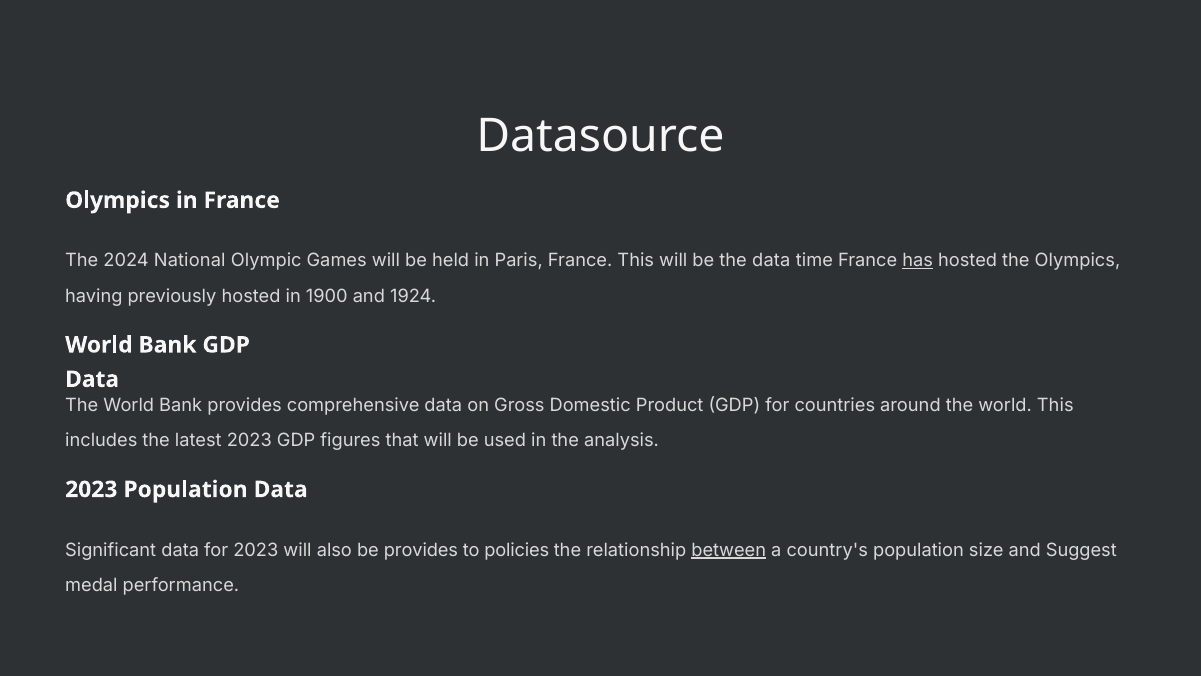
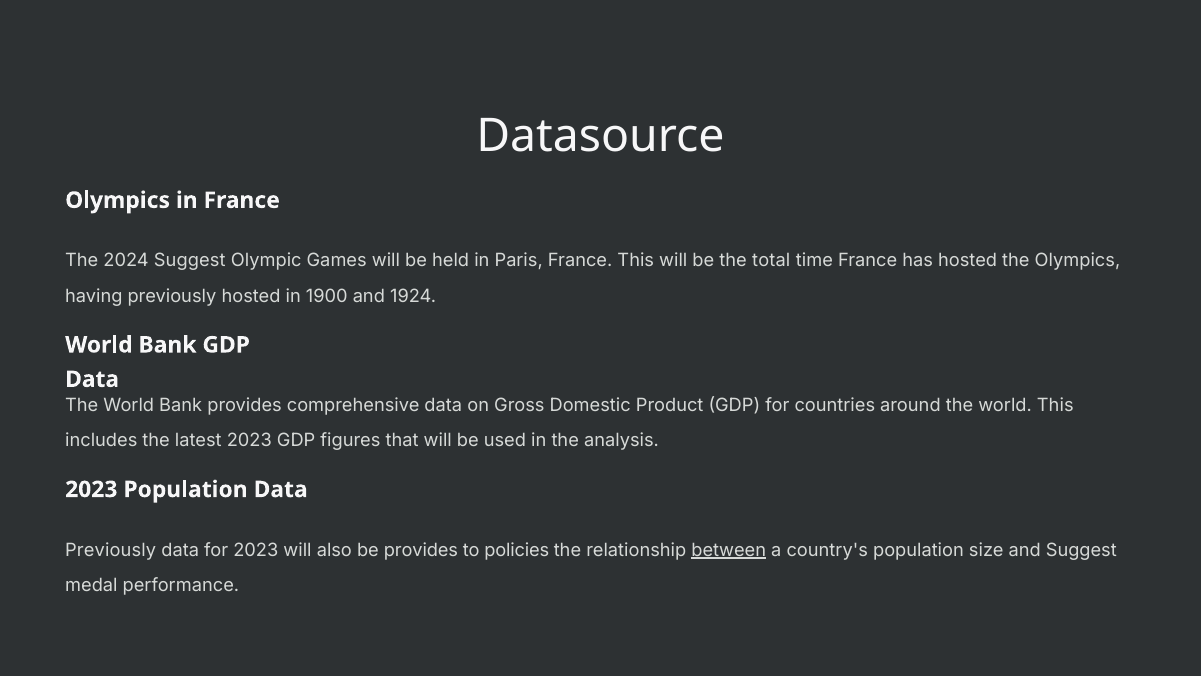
2024 National: National -> Suggest
the data: data -> total
has underline: present -> none
Significant at (111, 550): Significant -> Previously
